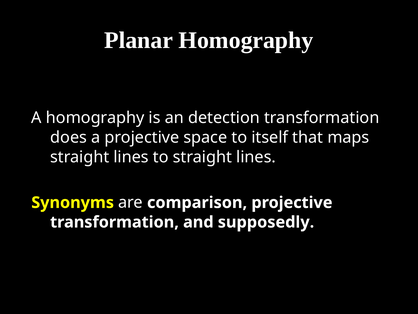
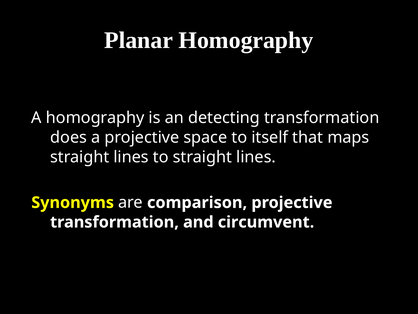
detection: detection -> detecting
supposedly: supposedly -> circumvent
